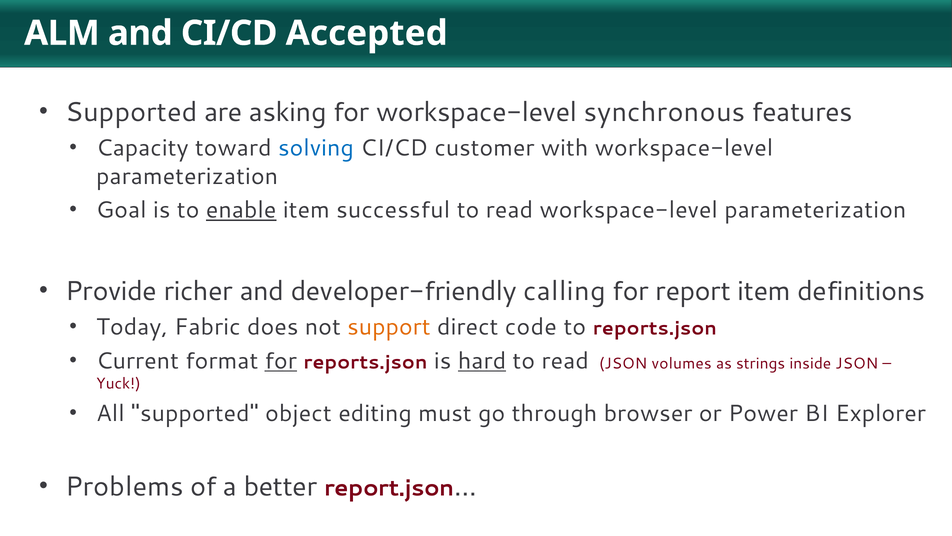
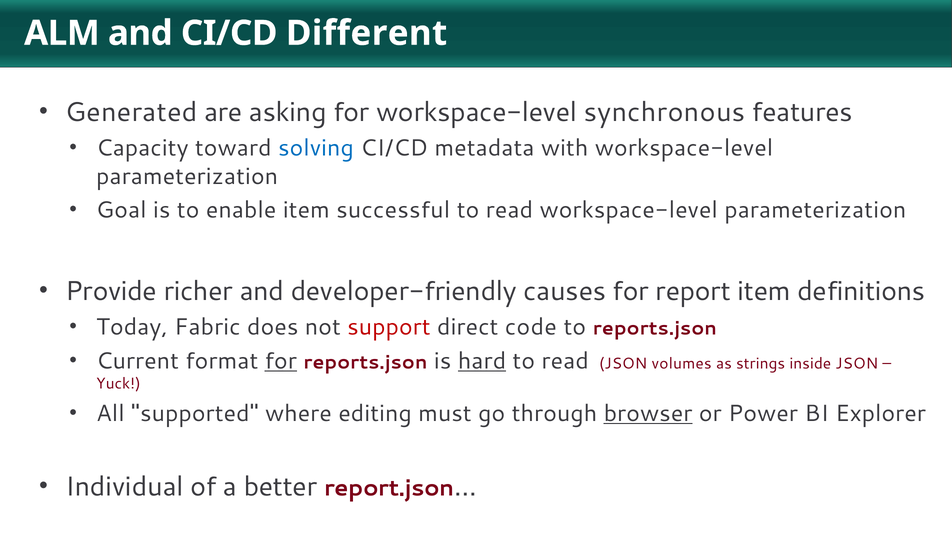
Accepted: Accepted -> Different
Supported at (131, 112): Supported -> Generated
customer: customer -> metadata
enable underline: present -> none
calling: calling -> causes
support colour: orange -> red
object: object -> where
browser underline: none -> present
Problems: Problems -> Individual
